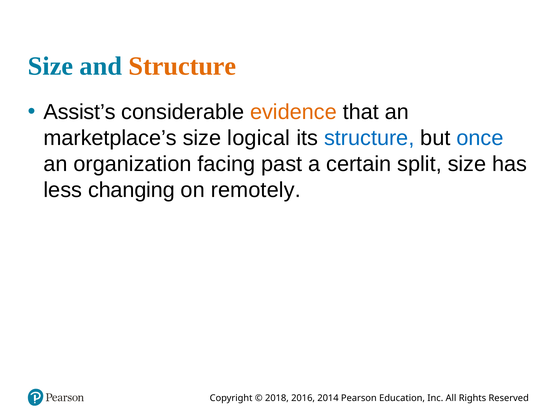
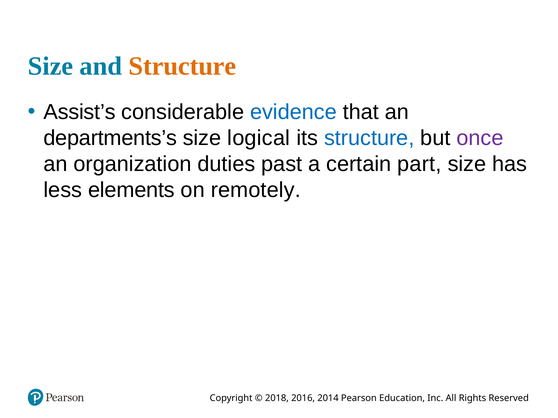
evidence colour: orange -> blue
marketplace’s: marketplace’s -> departments’s
once colour: blue -> purple
facing: facing -> duties
split: split -> part
changing: changing -> elements
